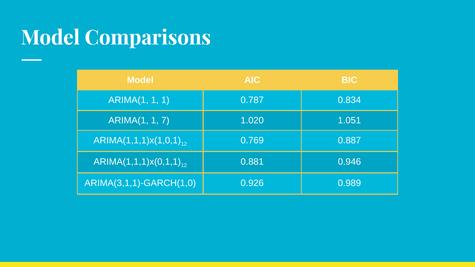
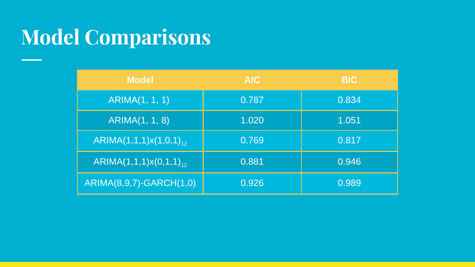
7: 7 -> 8
0.887: 0.887 -> 0.817
ARIMA(3,1,1)-GARCH(1,0: ARIMA(3,1,1)-GARCH(1,0 -> ARIMA(8,9,7)-GARCH(1,0
